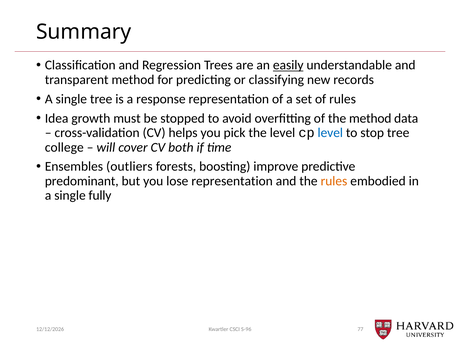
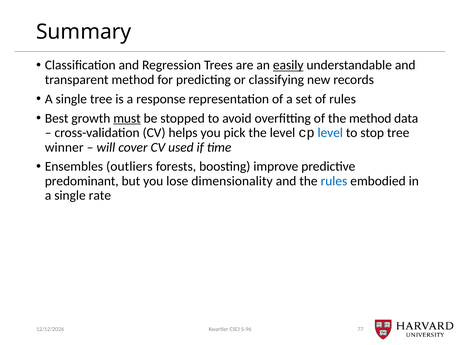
Idea: Idea -> Best
must underline: none -> present
college: college -> winner
both: both -> used
lose representation: representation -> dimensionality
rules at (334, 181) colour: orange -> blue
fully: fully -> rate
